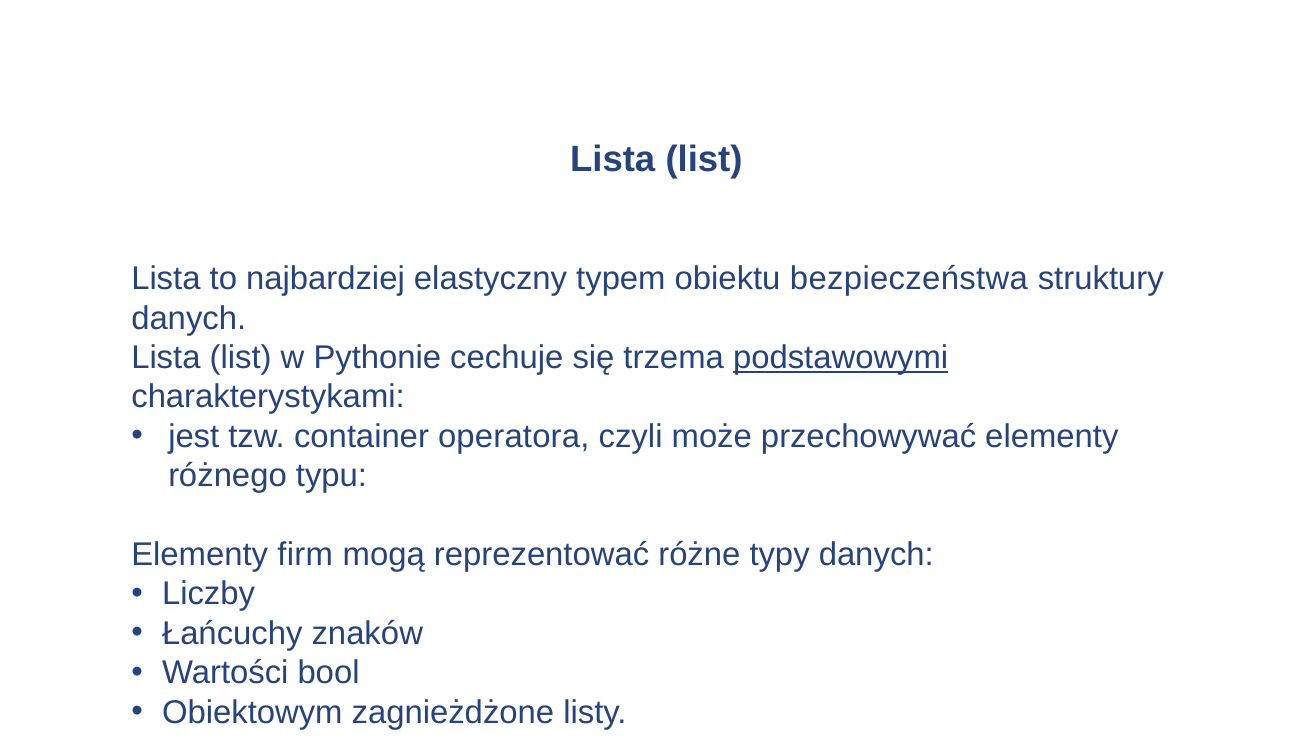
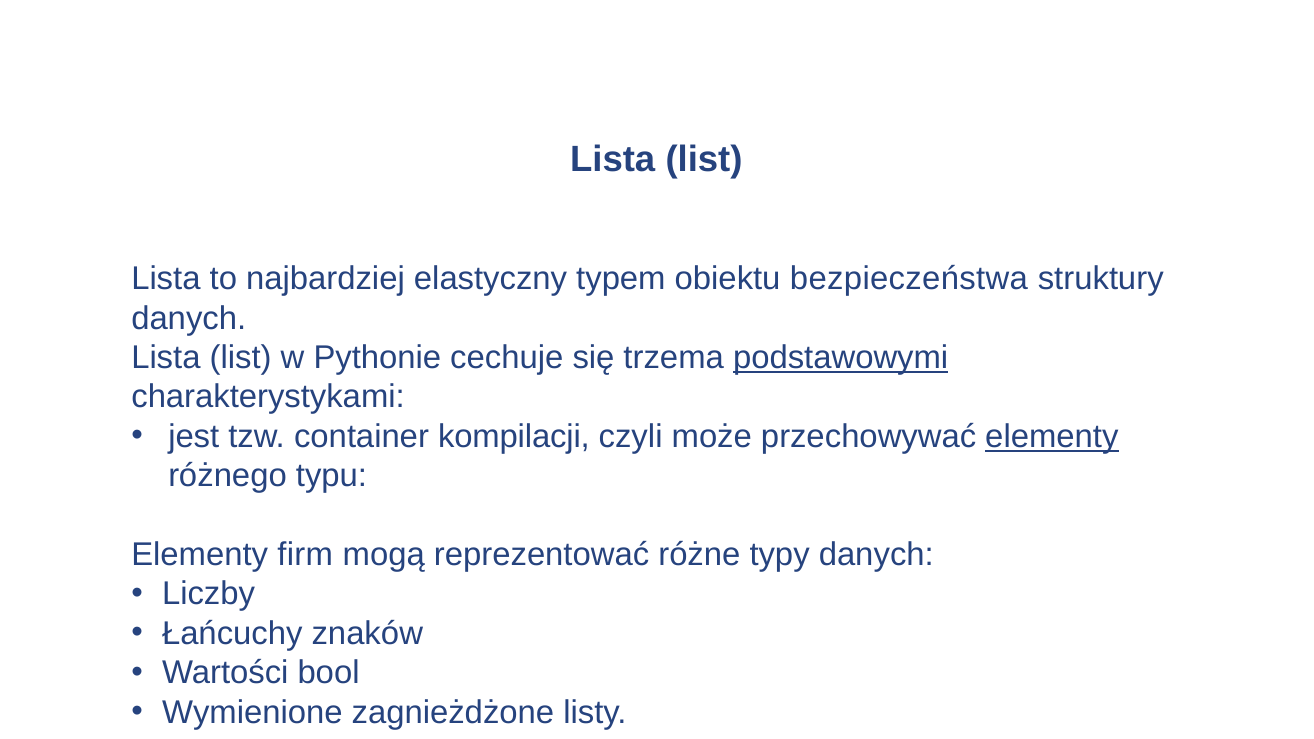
operatora: operatora -> kompilacji
elementy at (1052, 437) underline: none -> present
Obiektowym: Obiektowym -> Wymienione
